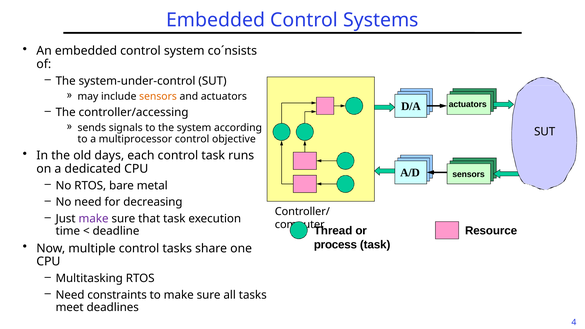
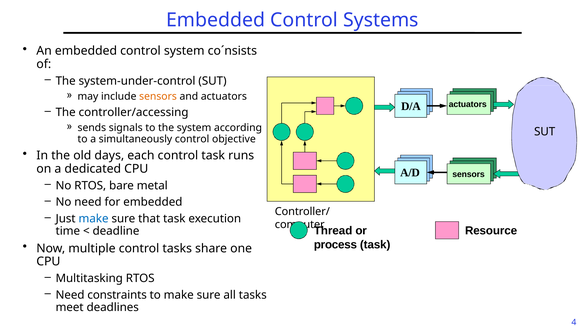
multiprocessor: multiprocessor -> simultaneously
for decreasing: decreasing -> embedded
make at (94, 219) colour: purple -> blue
